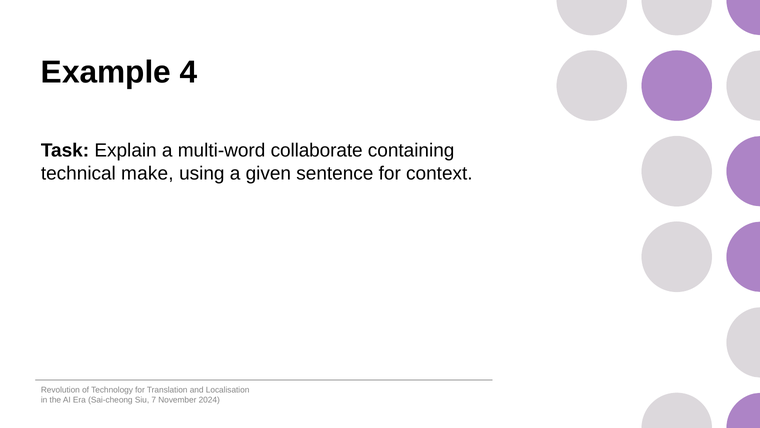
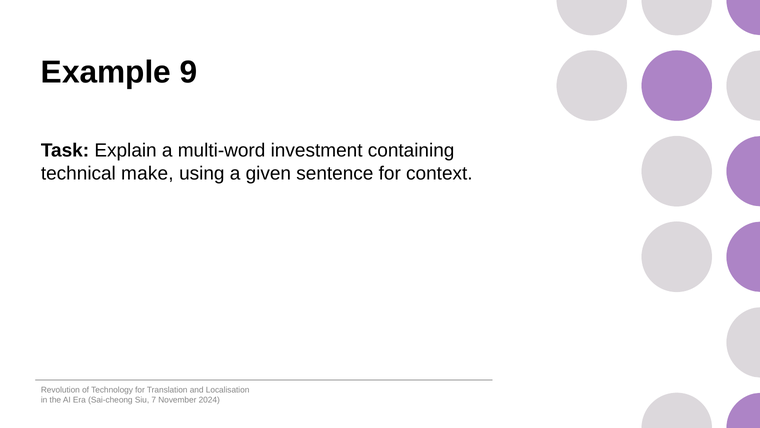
4: 4 -> 9
collaborate: collaborate -> investment
